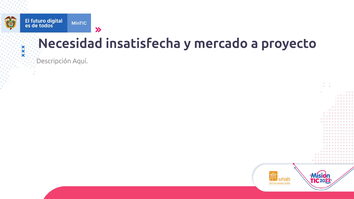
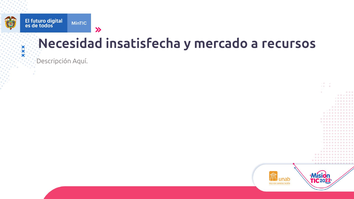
proyecto: proyecto -> recursos
